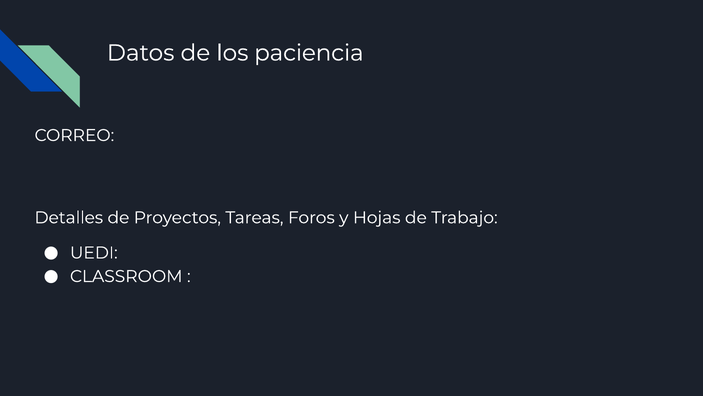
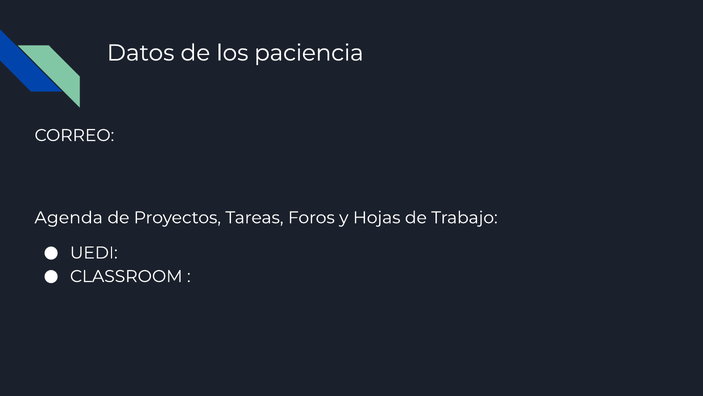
Detalles: Detalles -> Agenda
